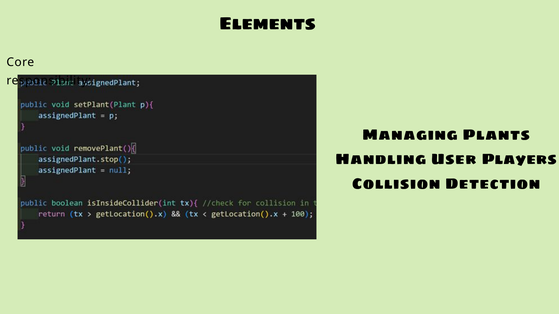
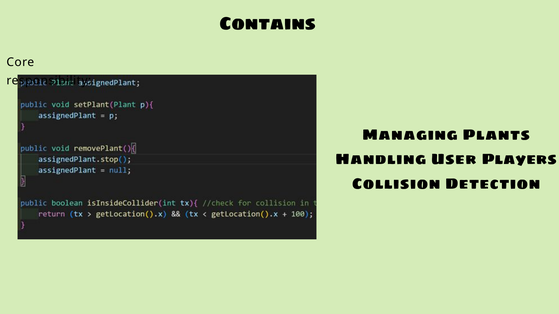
Elements: Elements -> Contains
